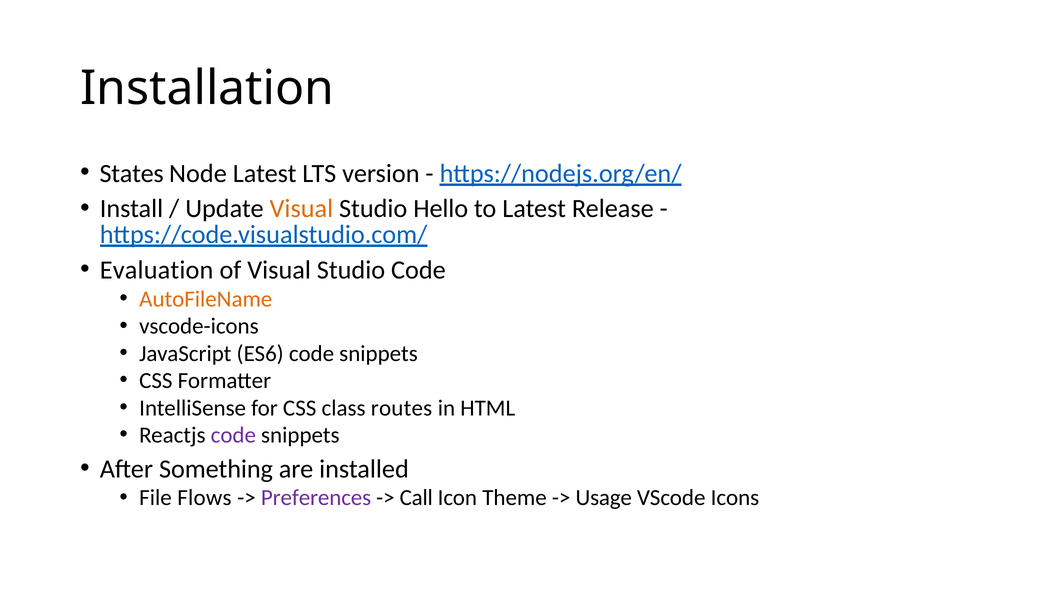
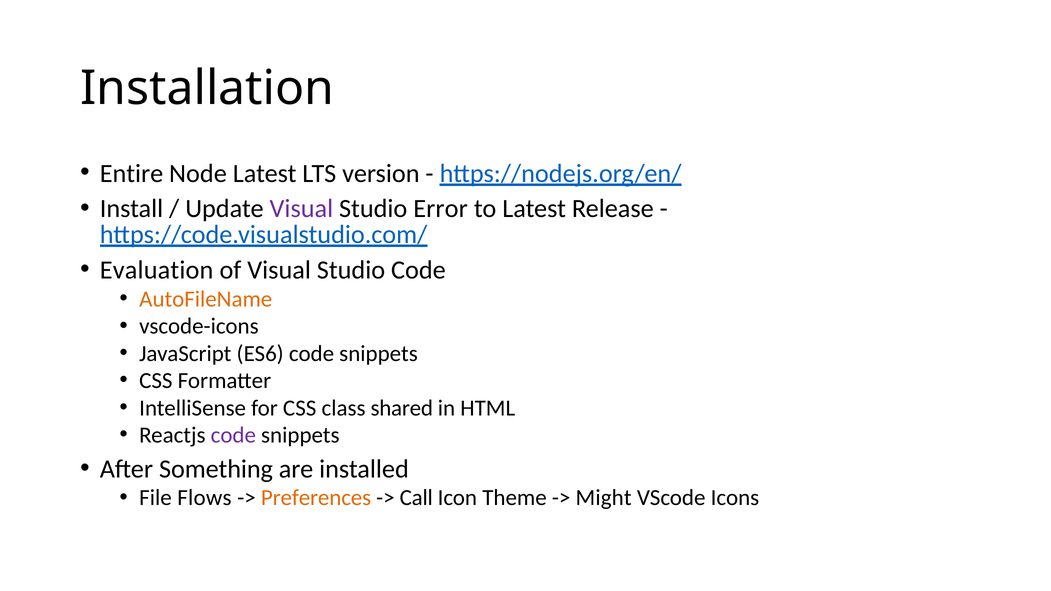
States: States -> Entire
Visual at (301, 209) colour: orange -> purple
Hello: Hello -> Error
routes: routes -> shared
Preferences colour: purple -> orange
Usage: Usage -> Might
